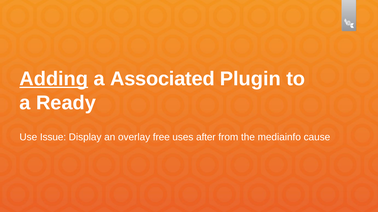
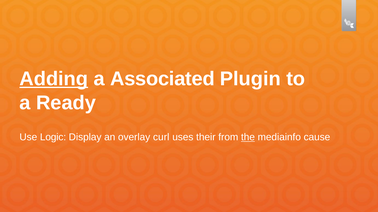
Issue: Issue -> Logic
free: free -> curl
after: after -> their
the underline: none -> present
